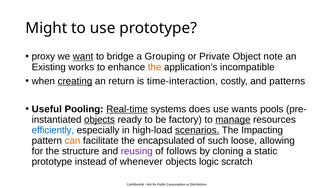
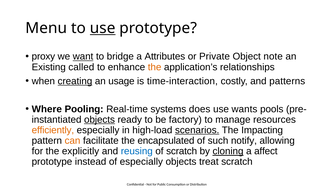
Might: Might -> Menu
use at (103, 28) underline: none -> present
Grouping: Grouping -> Attributes
works: works -> called
incompatible: incompatible -> relationships
return: return -> usage
Useful: Useful -> Where
Real-time underline: present -> none
manage underline: present -> none
efficiently colour: blue -> orange
loose: loose -> notify
structure: structure -> explicitly
reusing colour: purple -> blue
of follows: follows -> scratch
cloning underline: none -> present
static: static -> affect
of whenever: whenever -> especially
logic: logic -> treat
